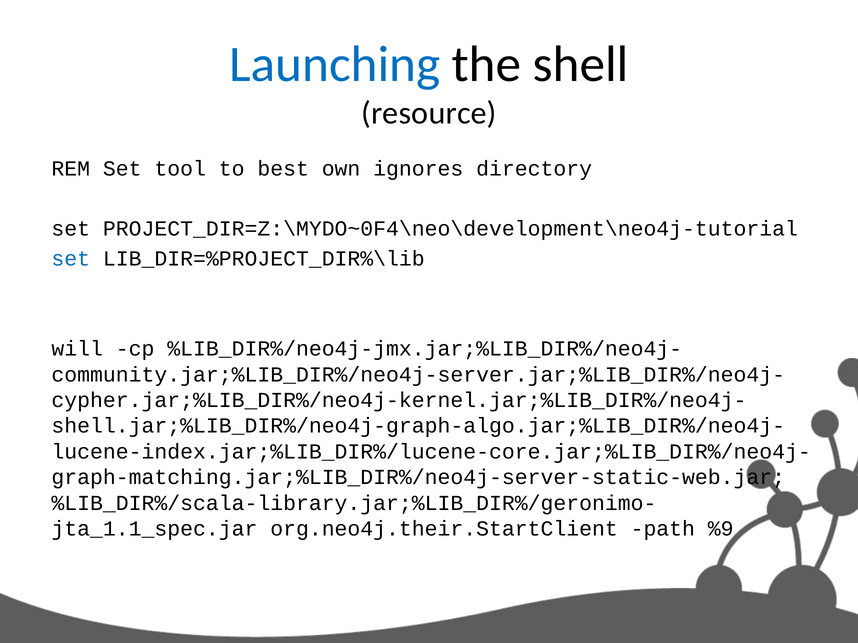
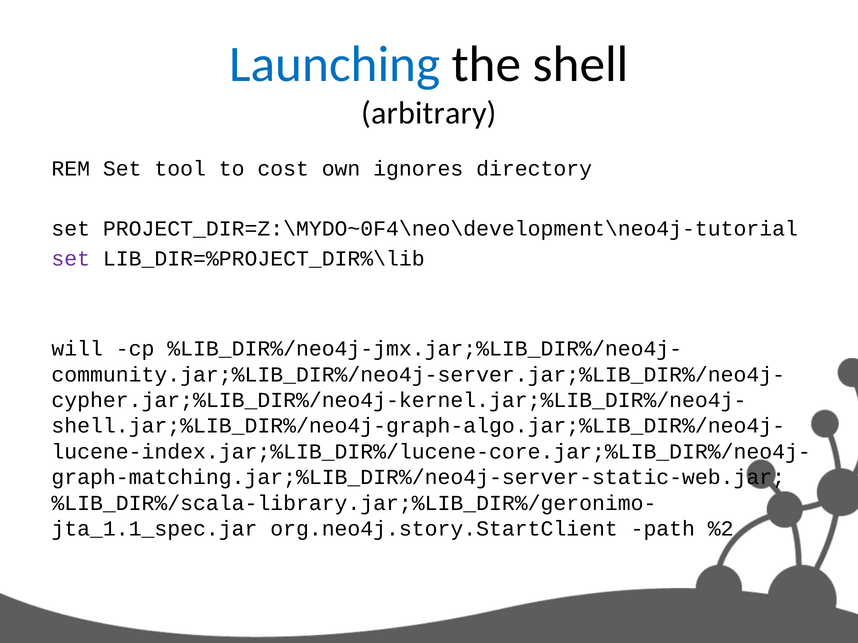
resource: resource -> arbitrary
best: best -> cost
set at (71, 259) colour: blue -> purple
org.neo4j.their.StartClient: org.neo4j.their.StartClient -> org.neo4j.story.StartClient
%9: %9 -> %2
